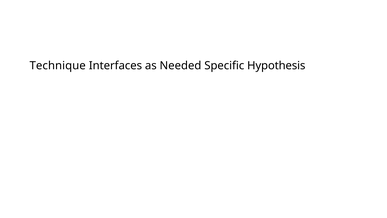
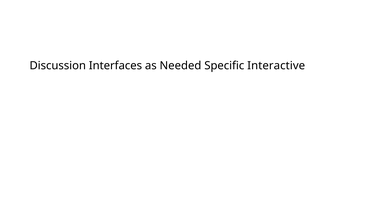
Technique: Technique -> Discussion
Hypothesis: Hypothesis -> Interactive
